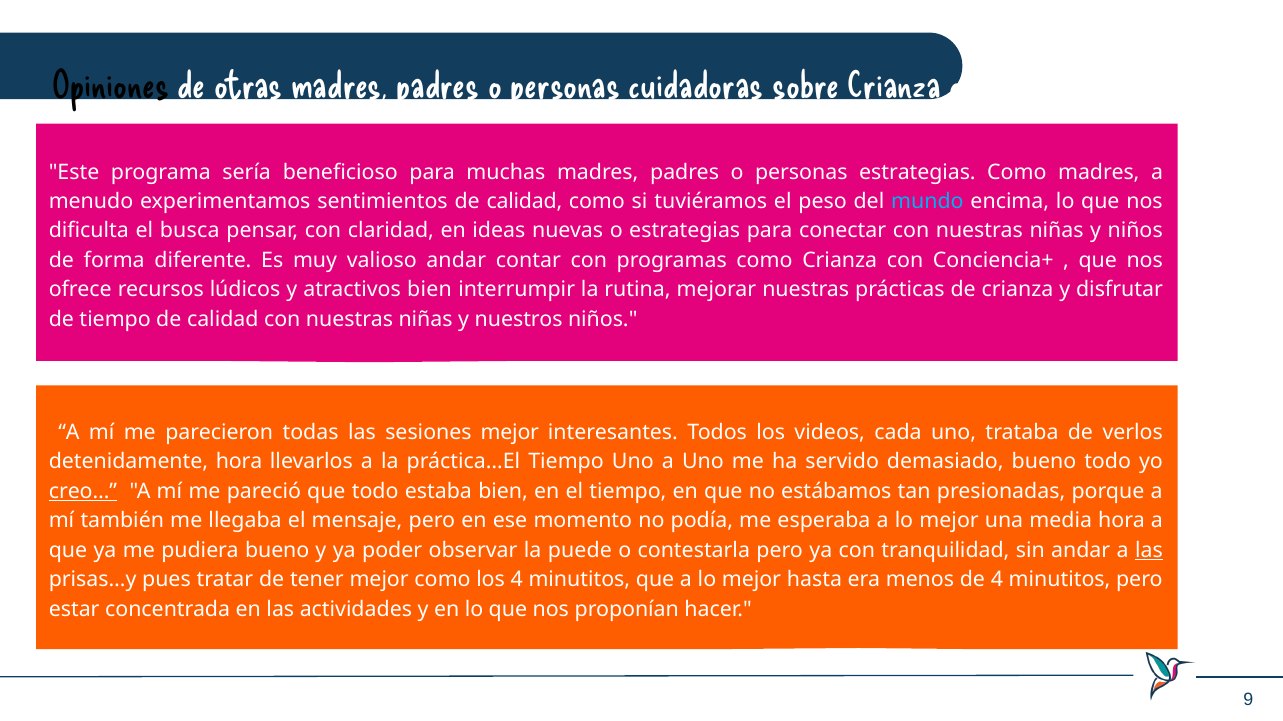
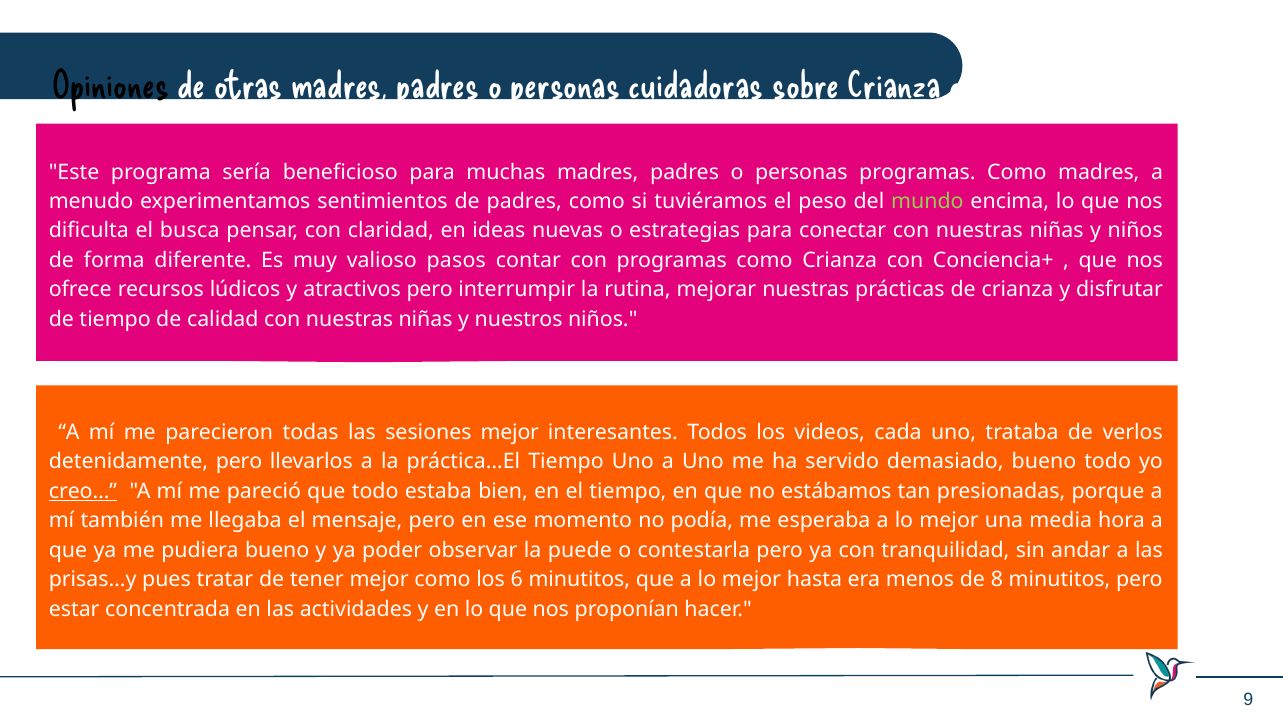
personas estrategias: estrategias -> programas
sentimientos de calidad: calidad -> padres
mundo colour: light blue -> light green
valioso andar: andar -> pasos
atractivos bien: bien -> pero
detenidamente hora: hora -> pero
las at (1149, 551) underline: present -> none
los 4: 4 -> 6
de 4: 4 -> 8
